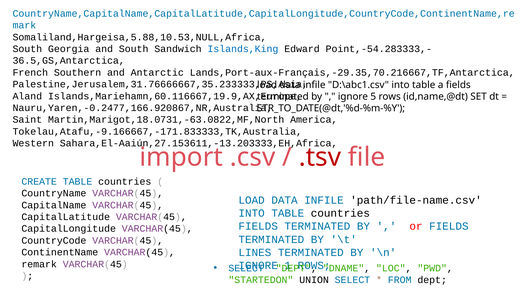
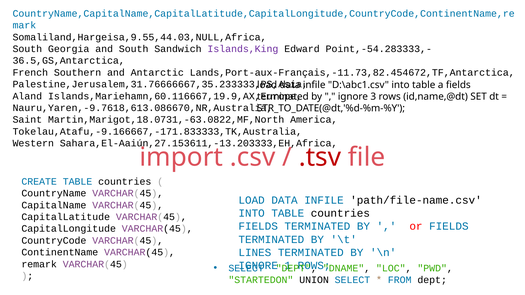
Somaliland,Hargeisa,5.88,10.53,NULL,Africa: Somaliland,Hargeisa,5.88,10.53,NULL,Africa -> Somaliland,Hargeisa,9.55,44.03,NULL,Africa
Islands,King colour: blue -> purple
Lands,Port-aux-Français,-29.35,70.216667,TF,Antarctica: Lands,Port-aux-Français,-29.35,70.216667,TF,Antarctica -> Lands,Port-aux-Français,-11.73,82.454672,TF,Antarctica
5: 5 -> 3
Nauru,Yaren,-0.2477,166.920867,NR,Australia: Nauru,Yaren,-0.2477,166.920867,NR,Australia -> Nauru,Yaren,-9.7618,613.086670,NR,Australia
